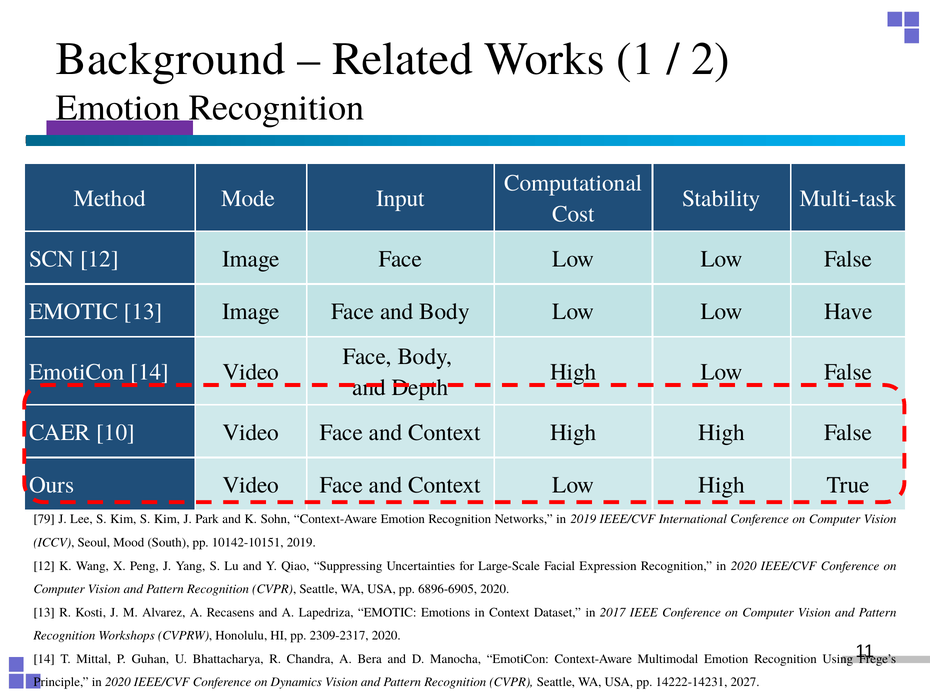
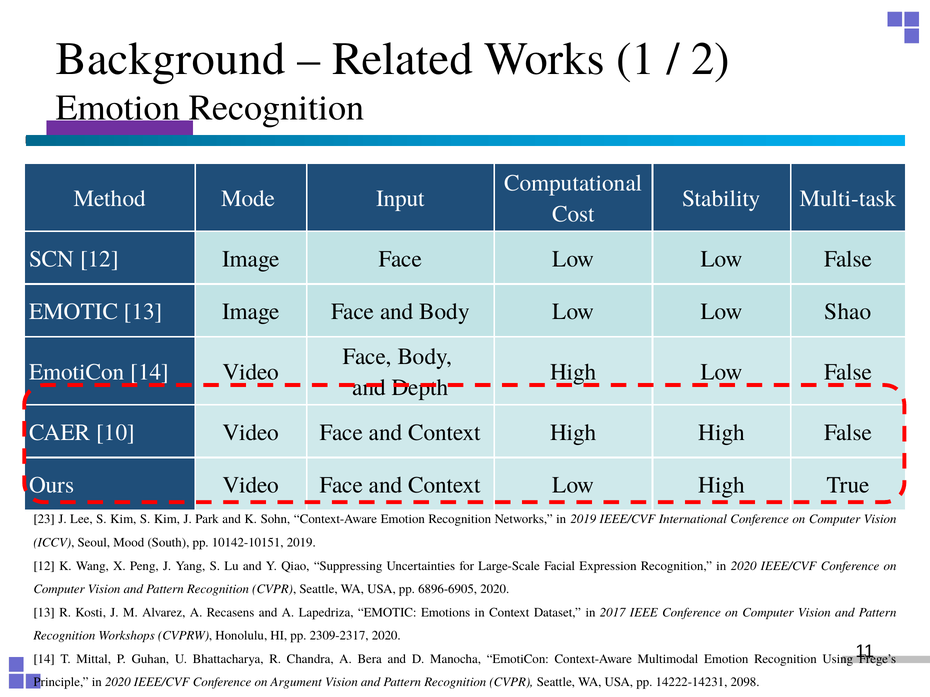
Have: Have -> Shao
79: 79 -> 23
Dynamics: Dynamics -> Argument
2027: 2027 -> 2098
